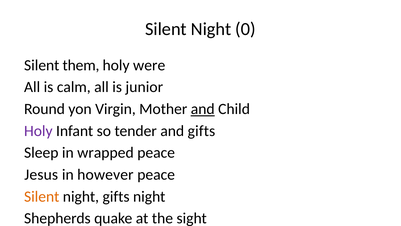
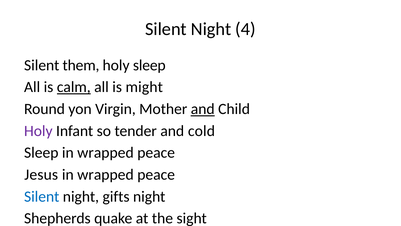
0: 0 -> 4
holy were: were -> sleep
calm underline: none -> present
junior: junior -> might
and gifts: gifts -> cold
however at (105, 174): however -> wrapped
Silent at (42, 196) colour: orange -> blue
